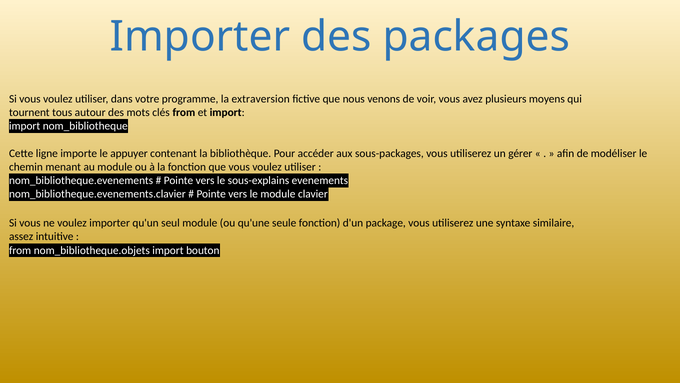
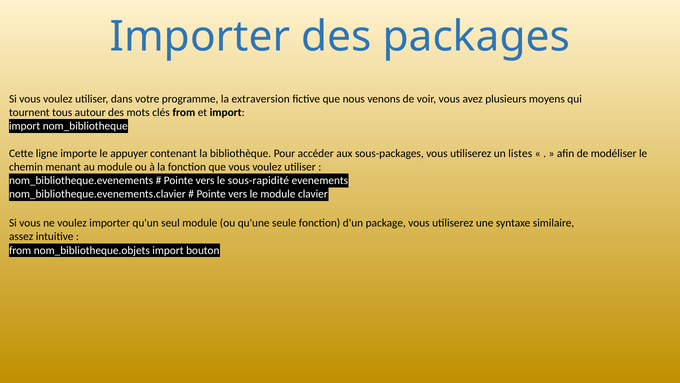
gérer: gérer -> listes
sous-explains: sous-explains -> sous-rapidité
